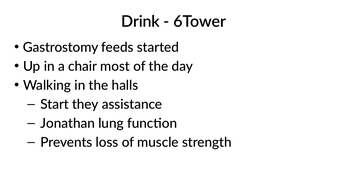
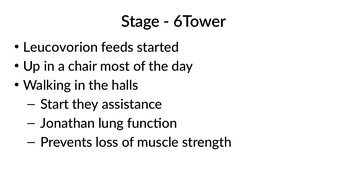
Drink: Drink -> Stage
Gastrostomy: Gastrostomy -> Leucovorion
